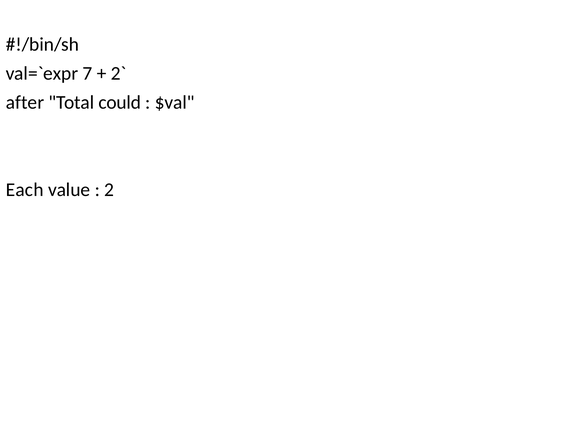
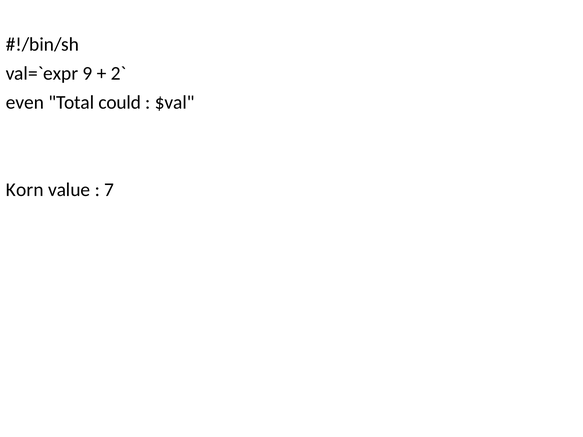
7: 7 -> 9
after: after -> even
Each: Each -> Korn
2: 2 -> 7
